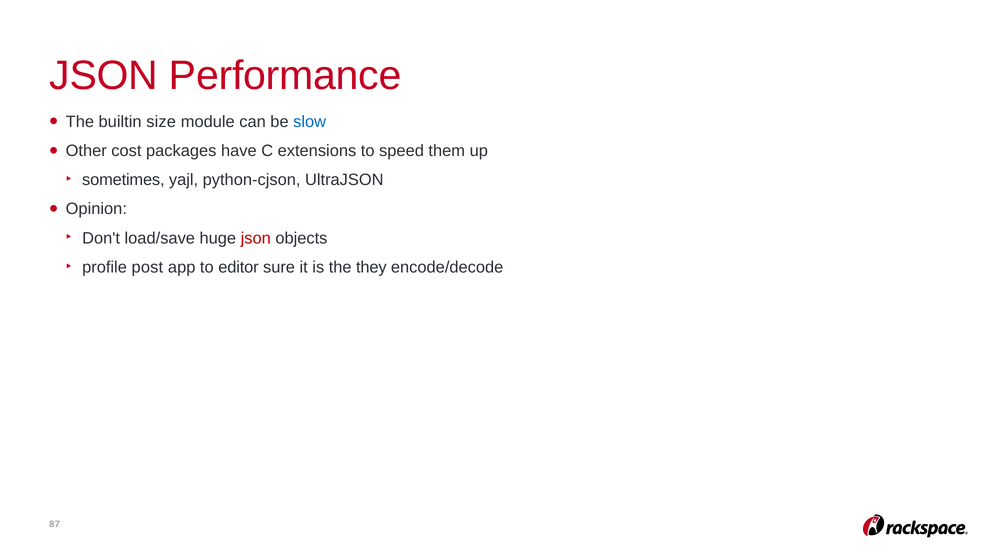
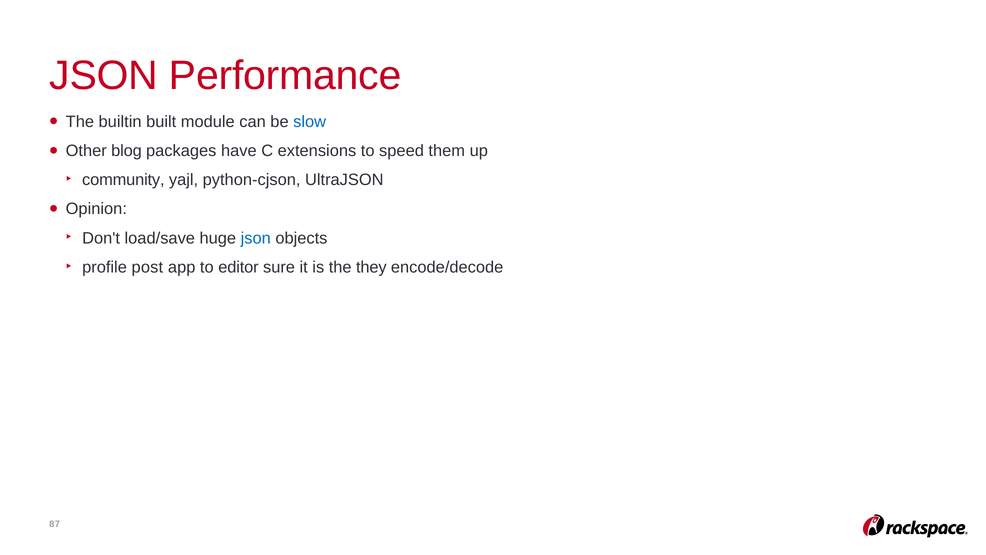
size: size -> built
cost: cost -> blog
sometimes: sometimes -> community
json at (256, 238) colour: red -> blue
